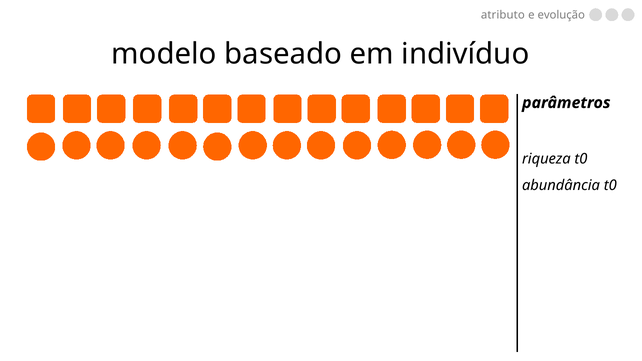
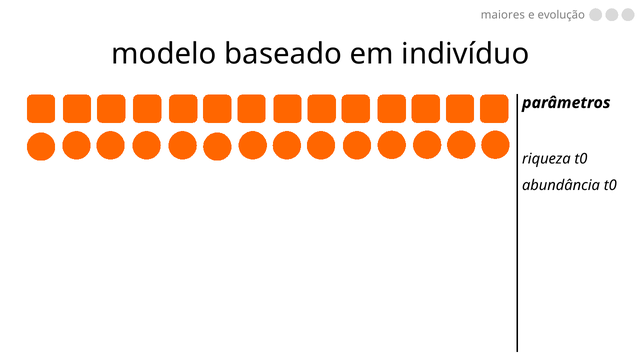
atributo: atributo -> maiores
